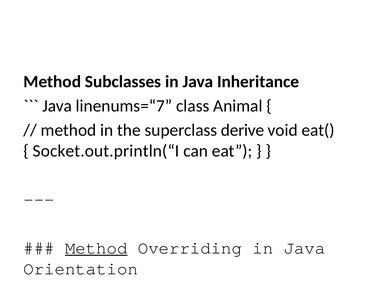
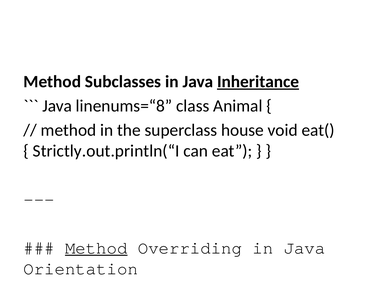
Inheritance underline: none -> present
linenums=“7: linenums=“7 -> linenums=“8
derive: derive -> house
Socket.out.println(“I: Socket.out.println(“I -> Strictly.out.println(“I
